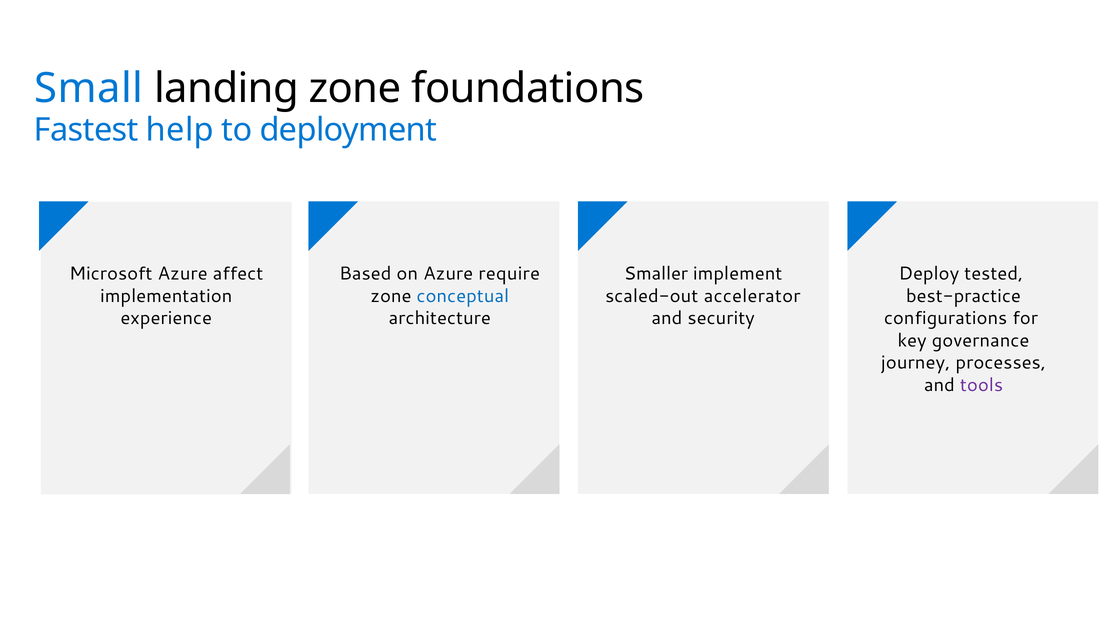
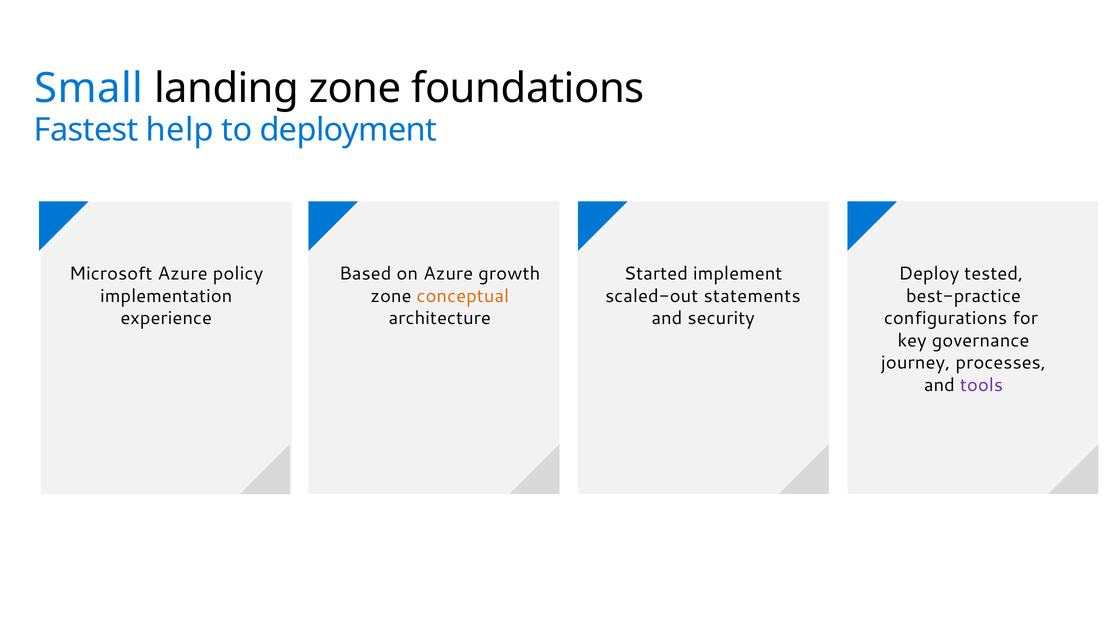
affect: affect -> policy
require: require -> growth
Smaller: Smaller -> Started
conceptual colour: blue -> orange
accelerator: accelerator -> statements
